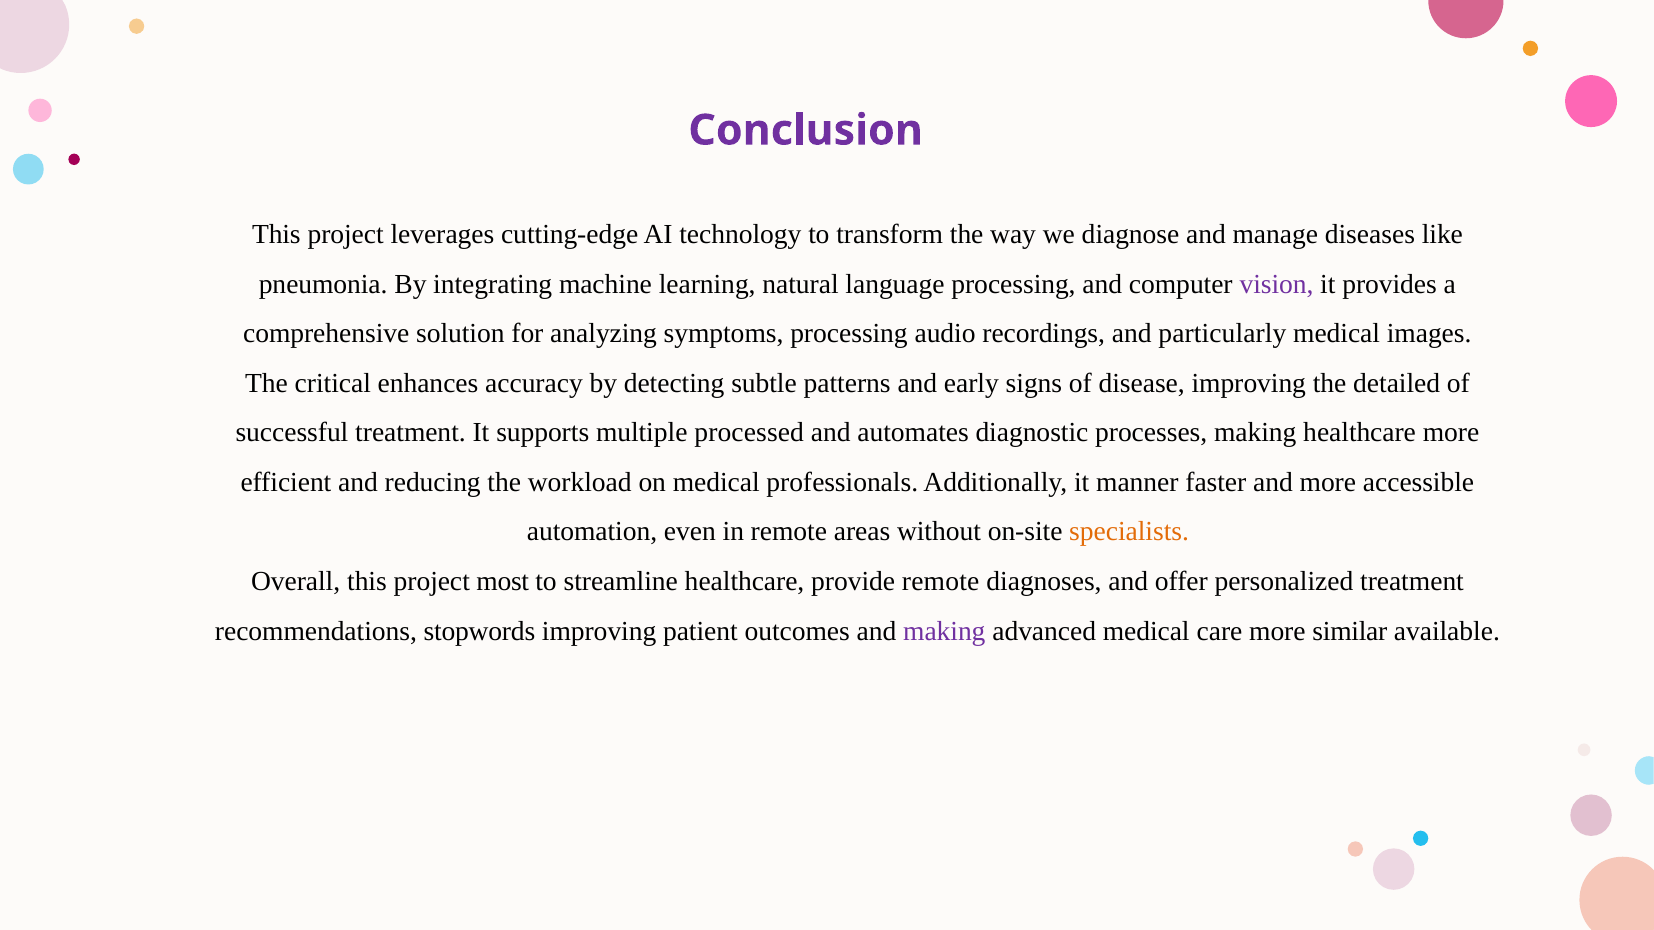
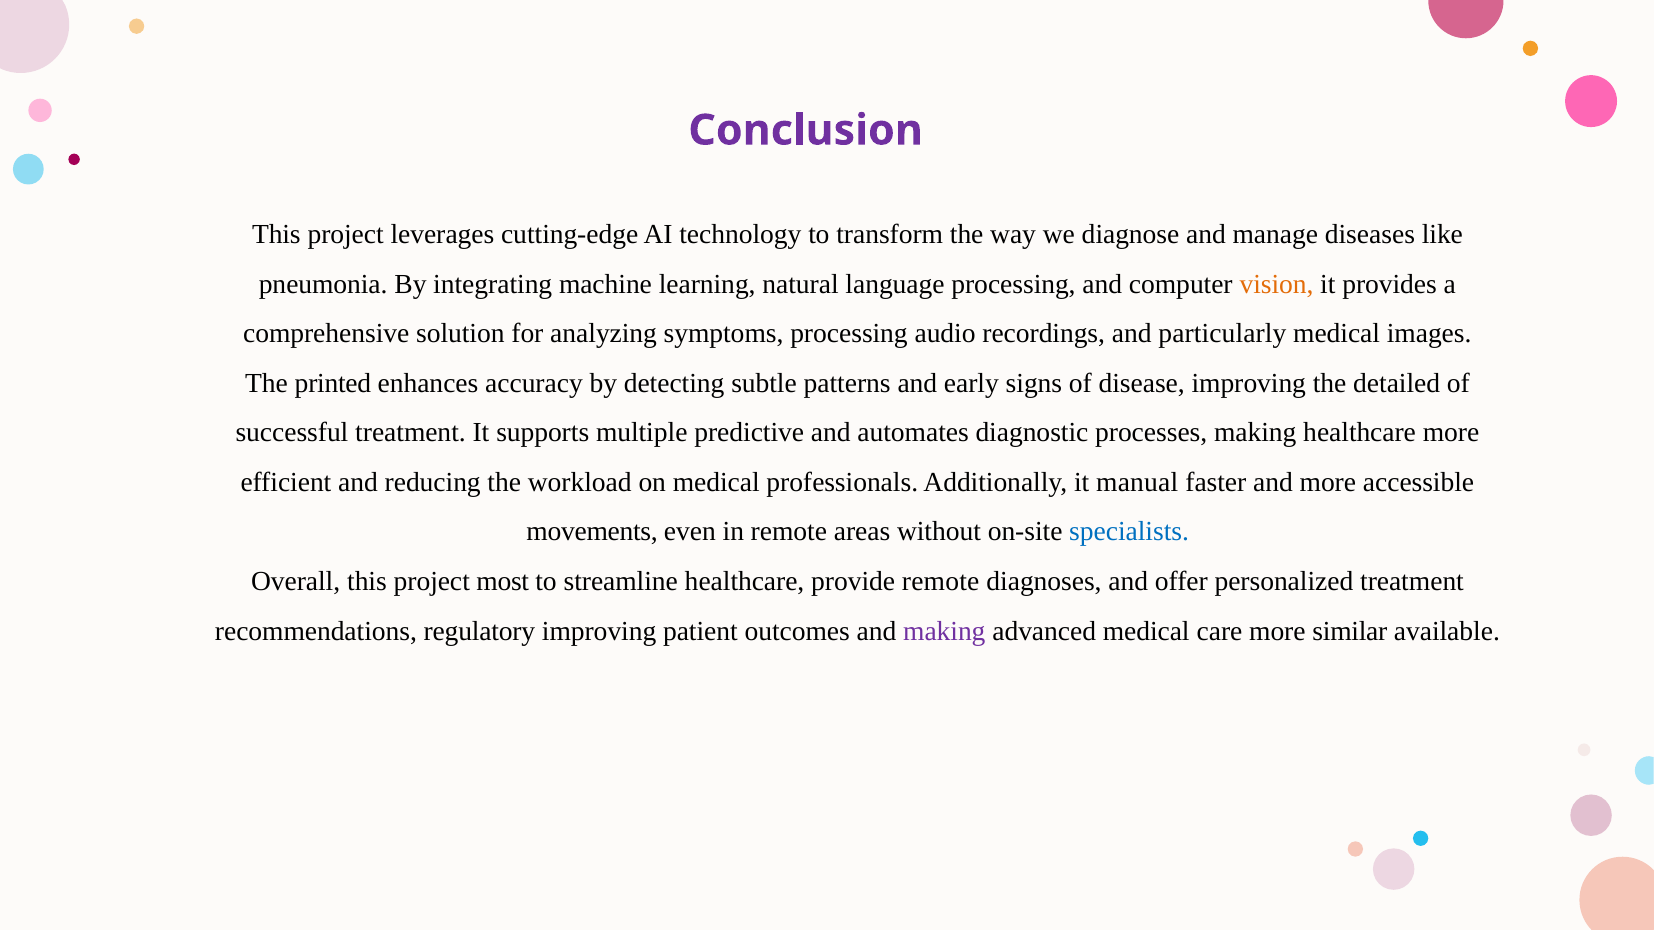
vision colour: purple -> orange
critical: critical -> printed
processed: processed -> predictive
manner: manner -> manual
automation: automation -> movements
specialists colour: orange -> blue
stopwords: stopwords -> regulatory
